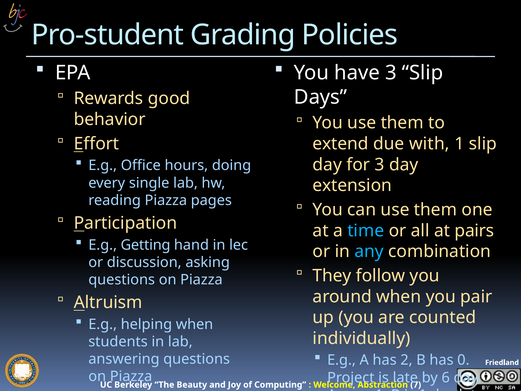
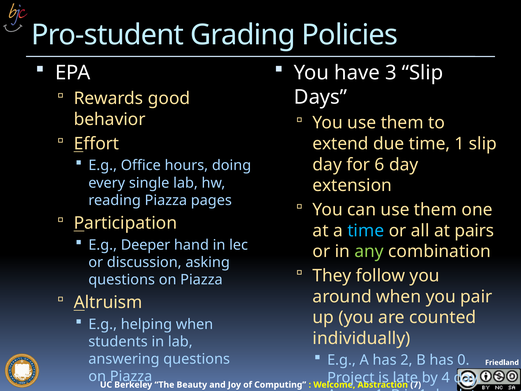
due with: with -> time
for 3: 3 -> 6
Getting: Getting -> Deeper
any colour: light blue -> light green
6: 6 -> 4
